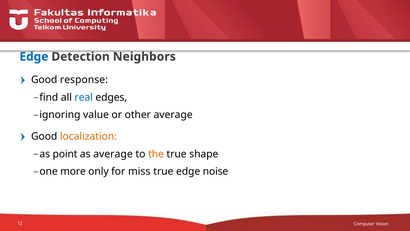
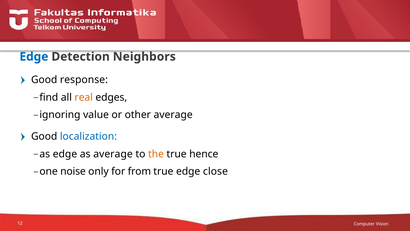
real colour: blue -> orange
localization colour: orange -> blue
as point: point -> edge
shape: shape -> hence
more: more -> noise
miss: miss -> from
noise: noise -> close
